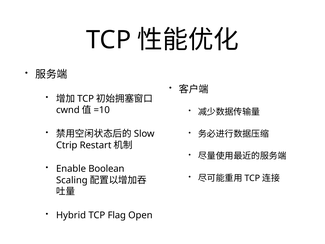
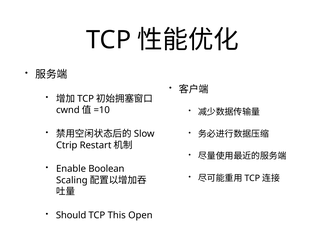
Hybrid: Hybrid -> Should
Flag: Flag -> This
